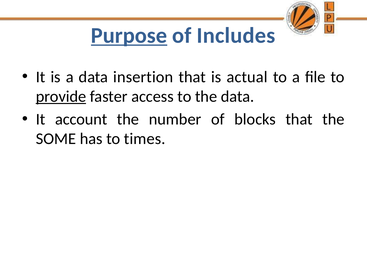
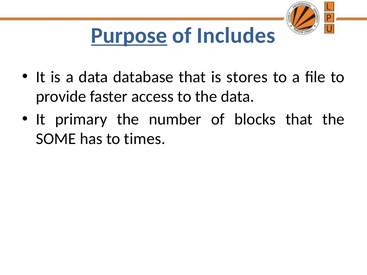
insertion: insertion -> database
actual: actual -> stores
provide underline: present -> none
account: account -> primary
